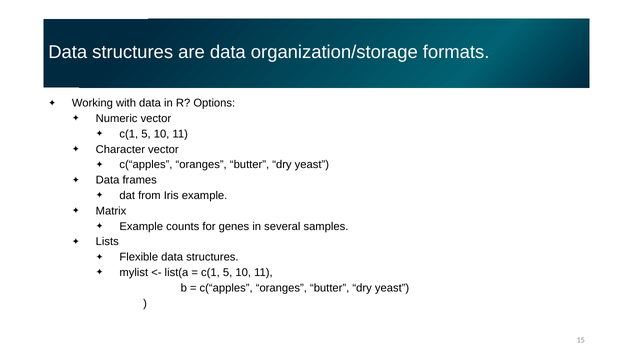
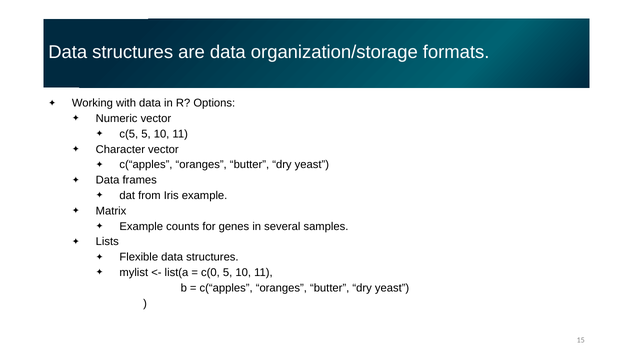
c(1 at (129, 134): c(1 -> c(5
c(1 at (210, 273): c(1 -> c(0
